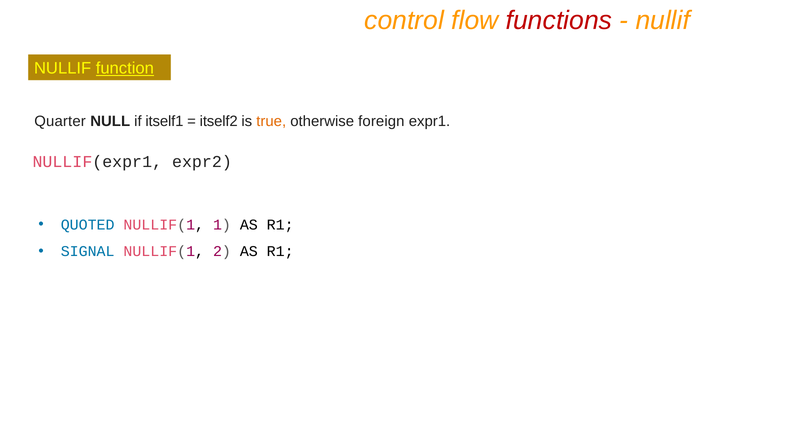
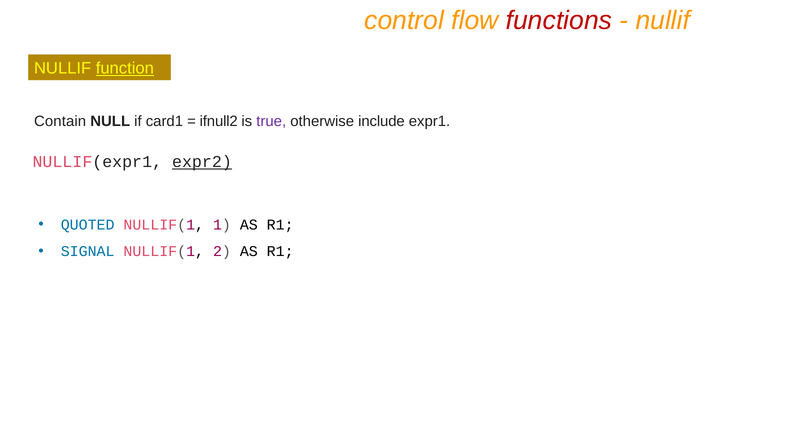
Quarter: Quarter -> Contain
itself1: itself1 -> card1
itself2: itself2 -> ifnull2
true colour: orange -> purple
foreign: foreign -> include
expr2 underline: none -> present
